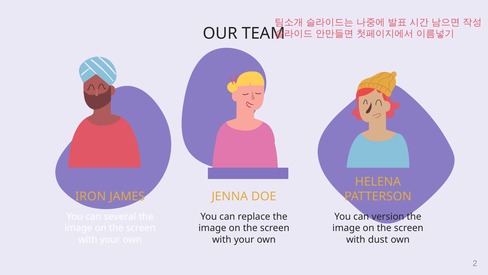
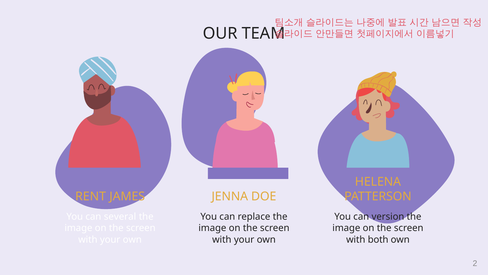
IRON: IRON -> RENT
dust: dust -> both
